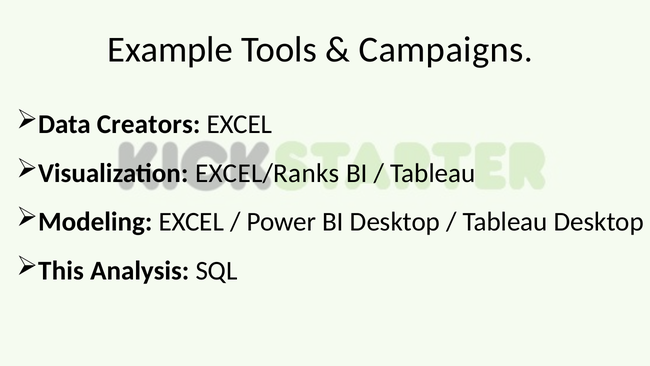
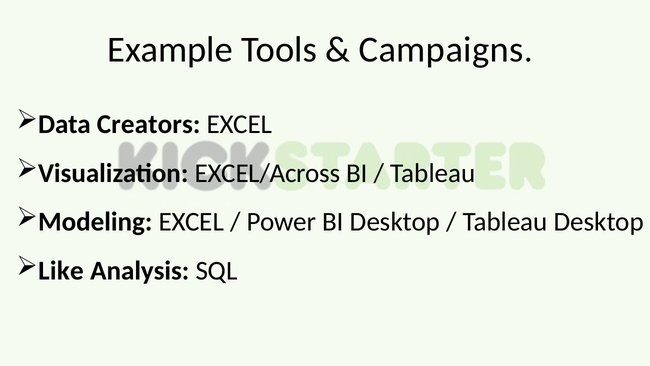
EXCEL/Ranks: EXCEL/Ranks -> EXCEL/Across
This: This -> Like
